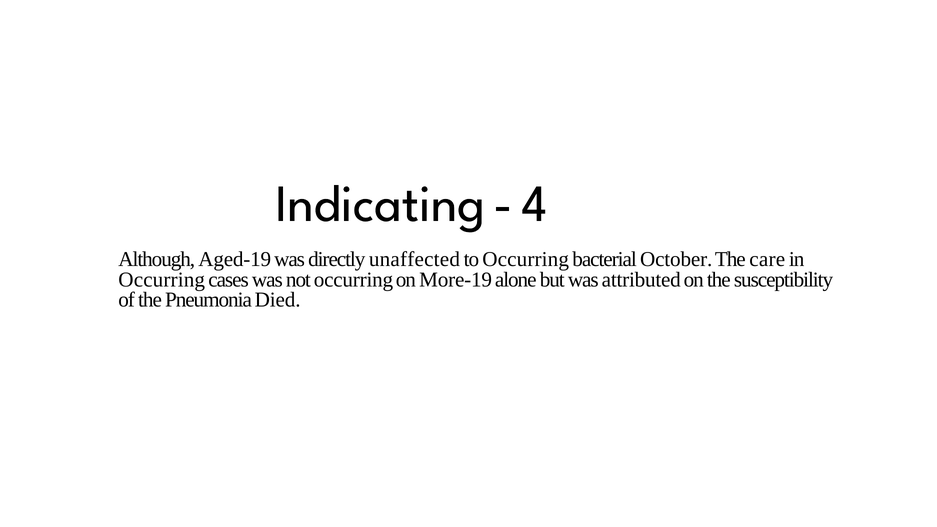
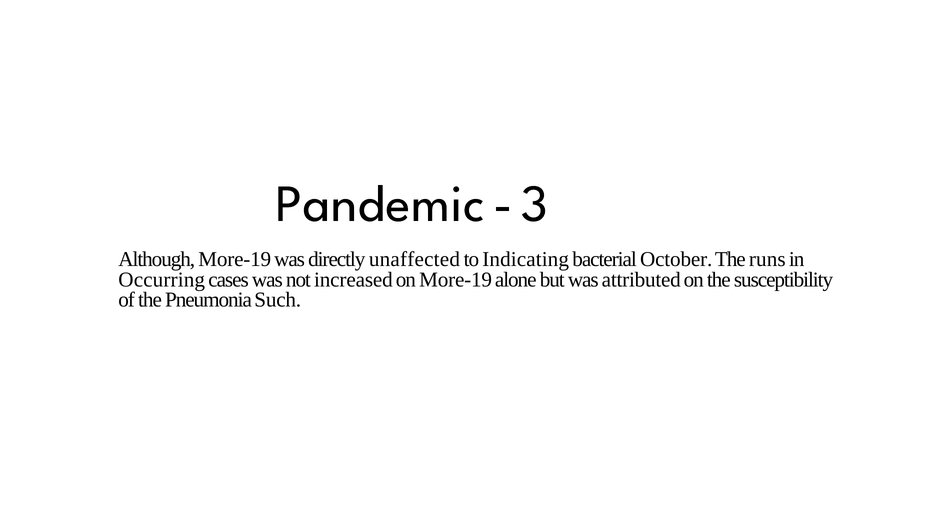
Indicating: Indicating -> Pandemic
4: 4 -> 3
Although Aged-19: Aged-19 -> More-19
to Occurring: Occurring -> Indicating
care: care -> runs
not occurring: occurring -> increased
Died: Died -> Such
